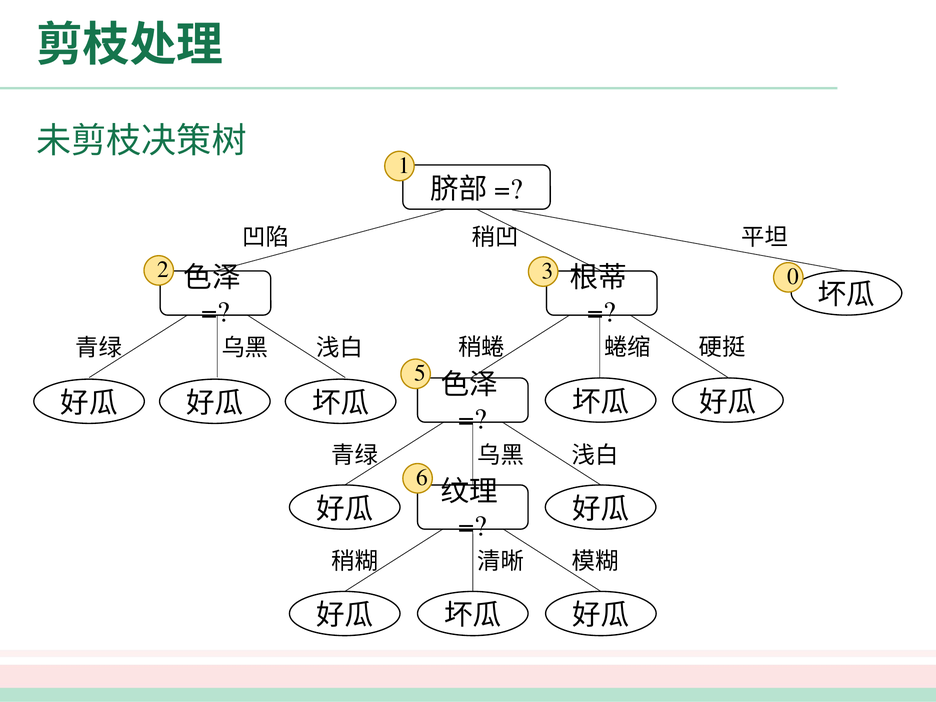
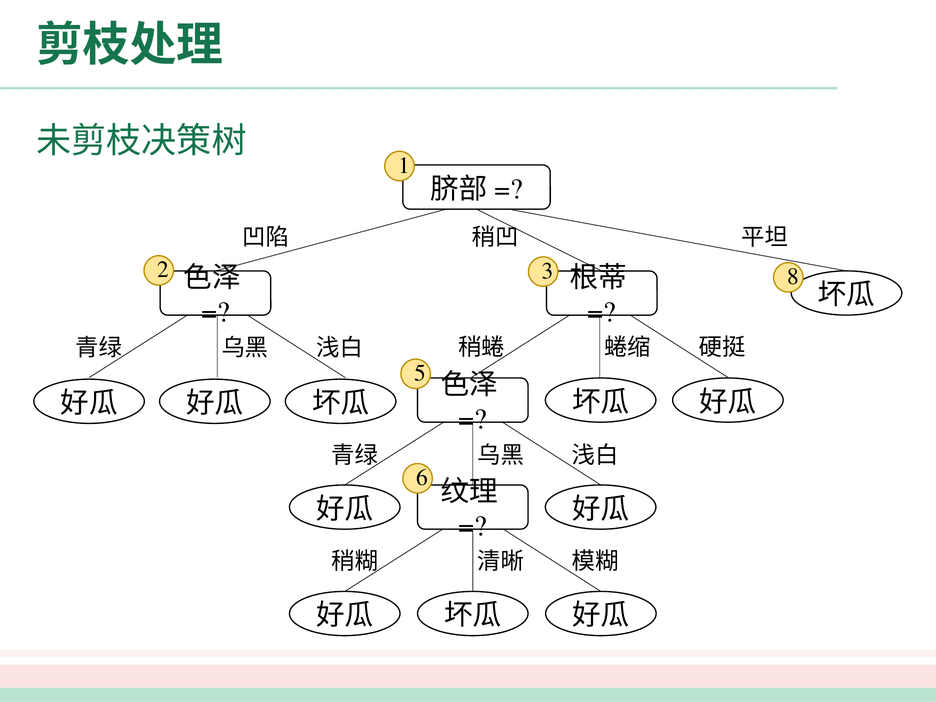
0: 0 -> 8
